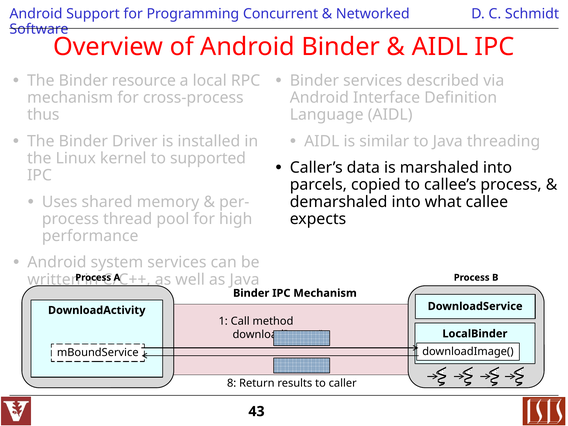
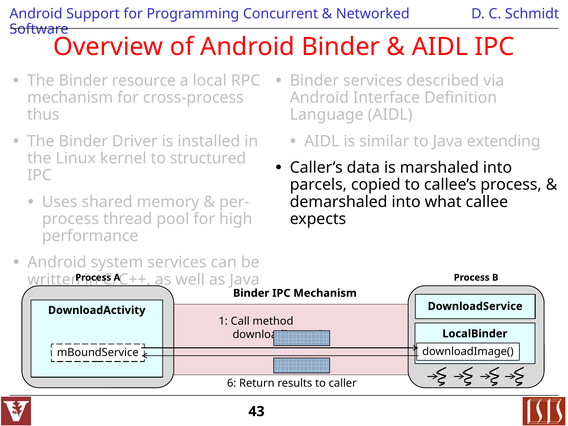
threading: threading -> extending
supported: supported -> structured
8: 8 -> 6
